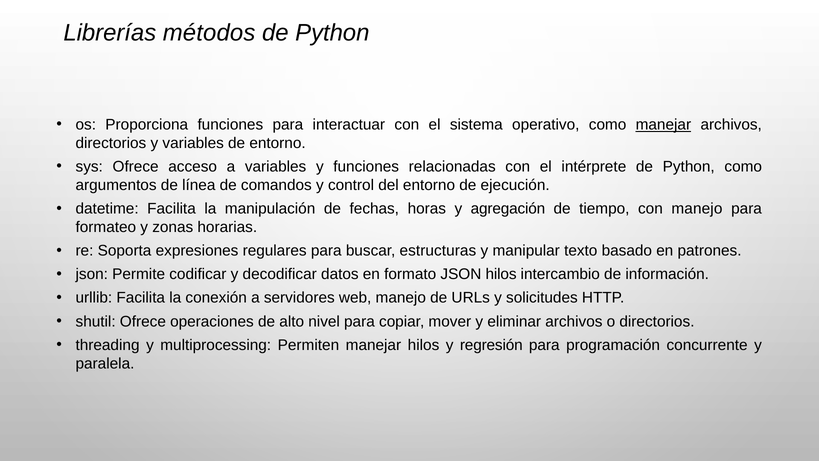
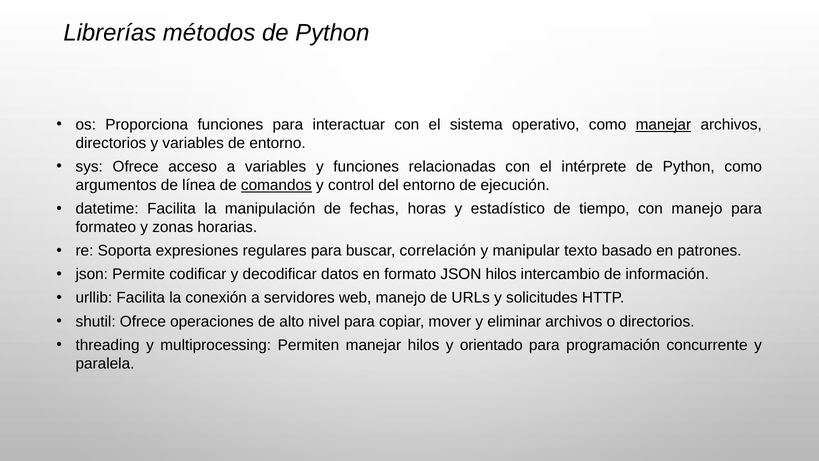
comandos underline: none -> present
agregación: agregación -> estadístico
estructuras: estructuras -> correlación
regresión: regresión -> orientado
